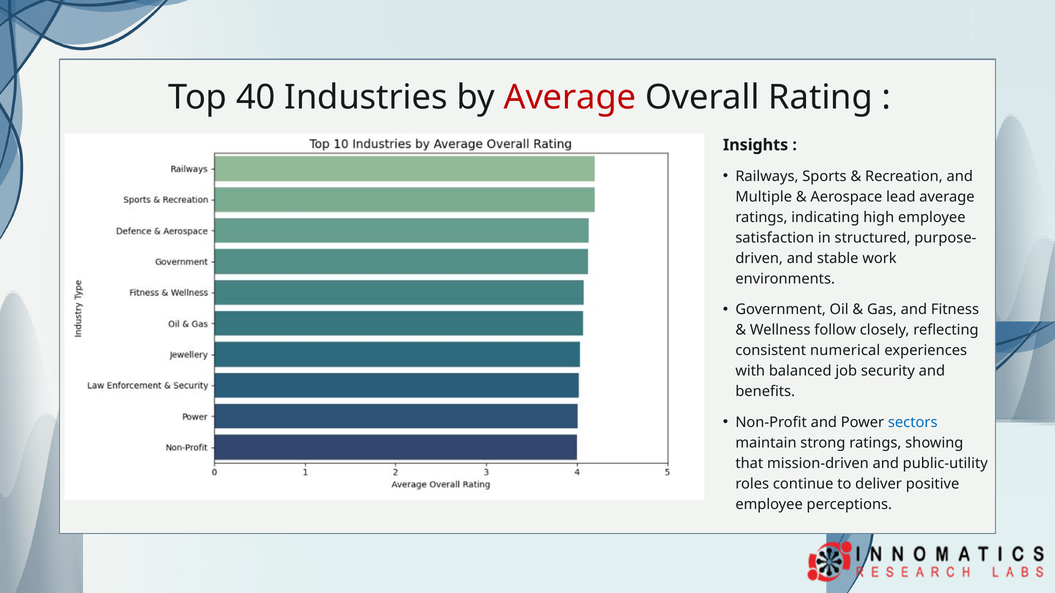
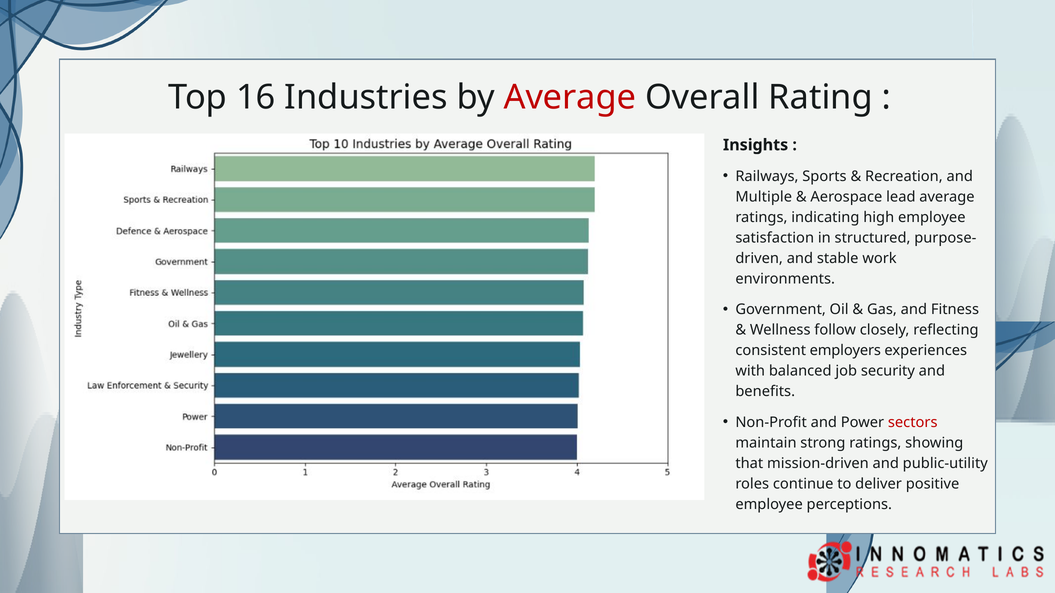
40: 40 -> 16
numerical: numerical -> employers
sectors colour: blue -> red
